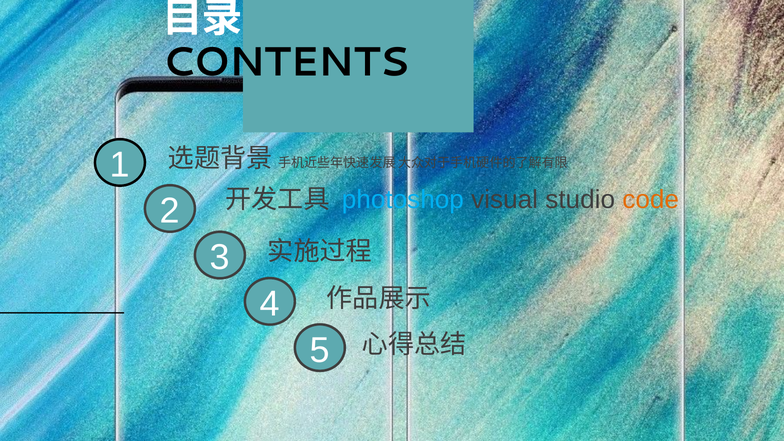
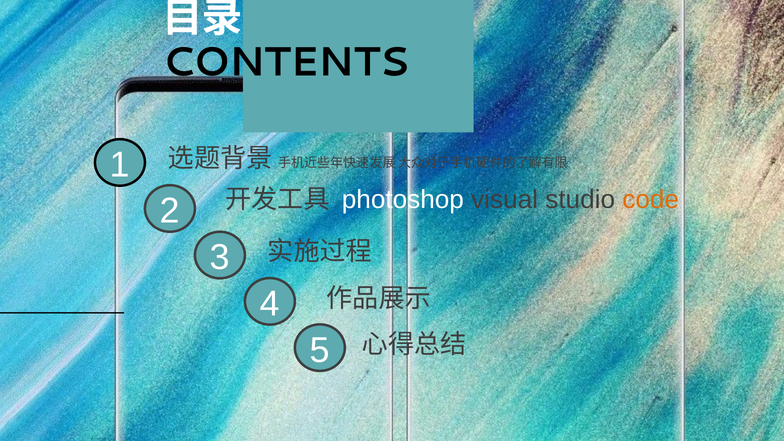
photoshop colour: light blue -> white
